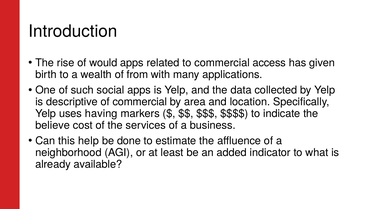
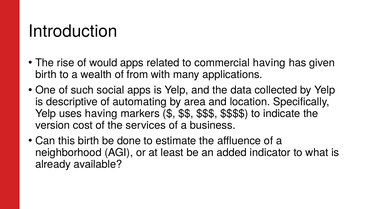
commercial access: access -> having
of commercial: commercial -> automating
believe: believe -> version
this help: help -> birth
